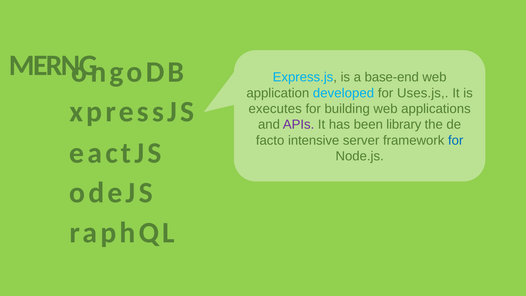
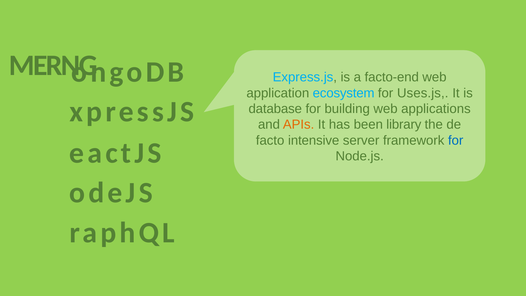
base-end: base-end -> facto-end
developed: developed -> ecosystem
executes: executes -> database
APIs colour: purple -> orange
